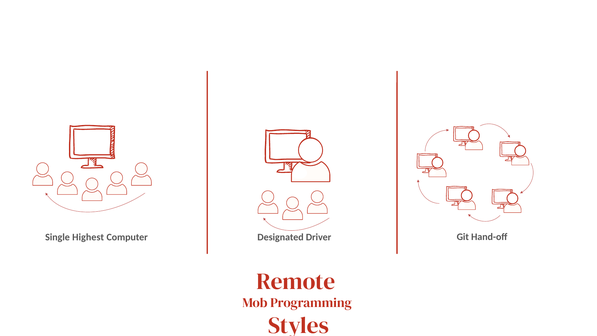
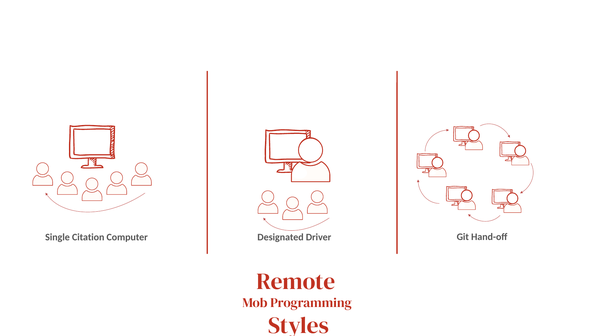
Highest: Highest -> Citation
